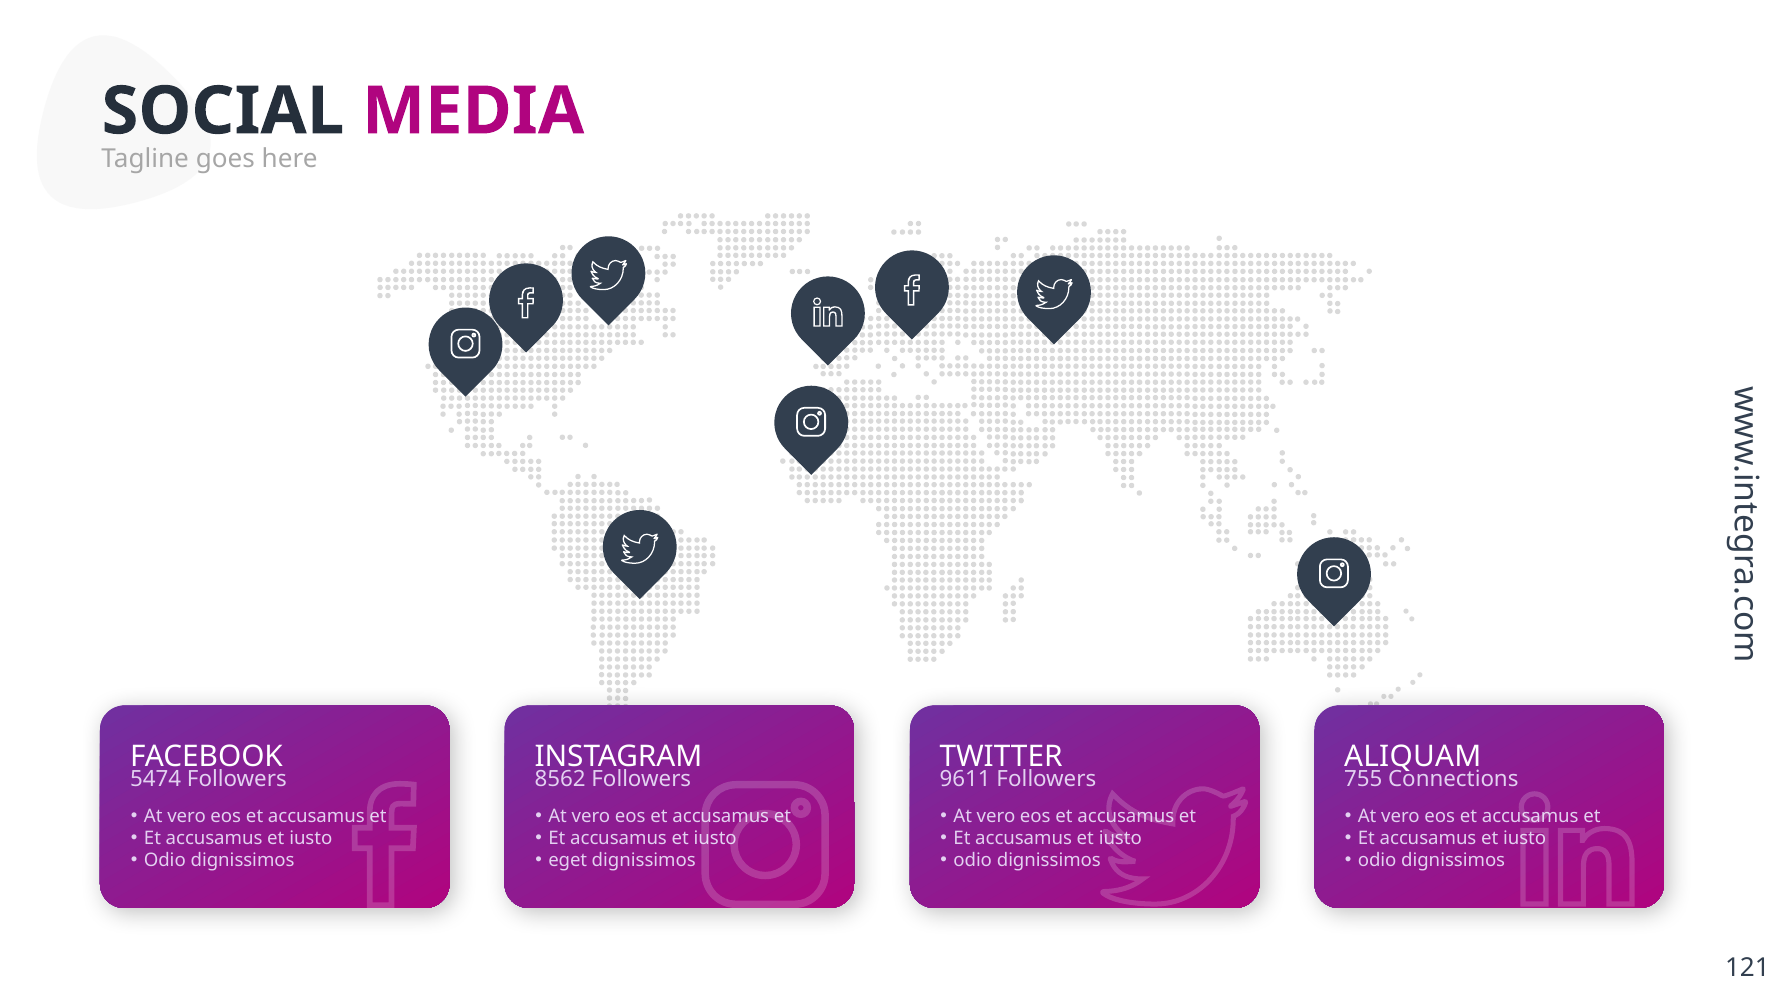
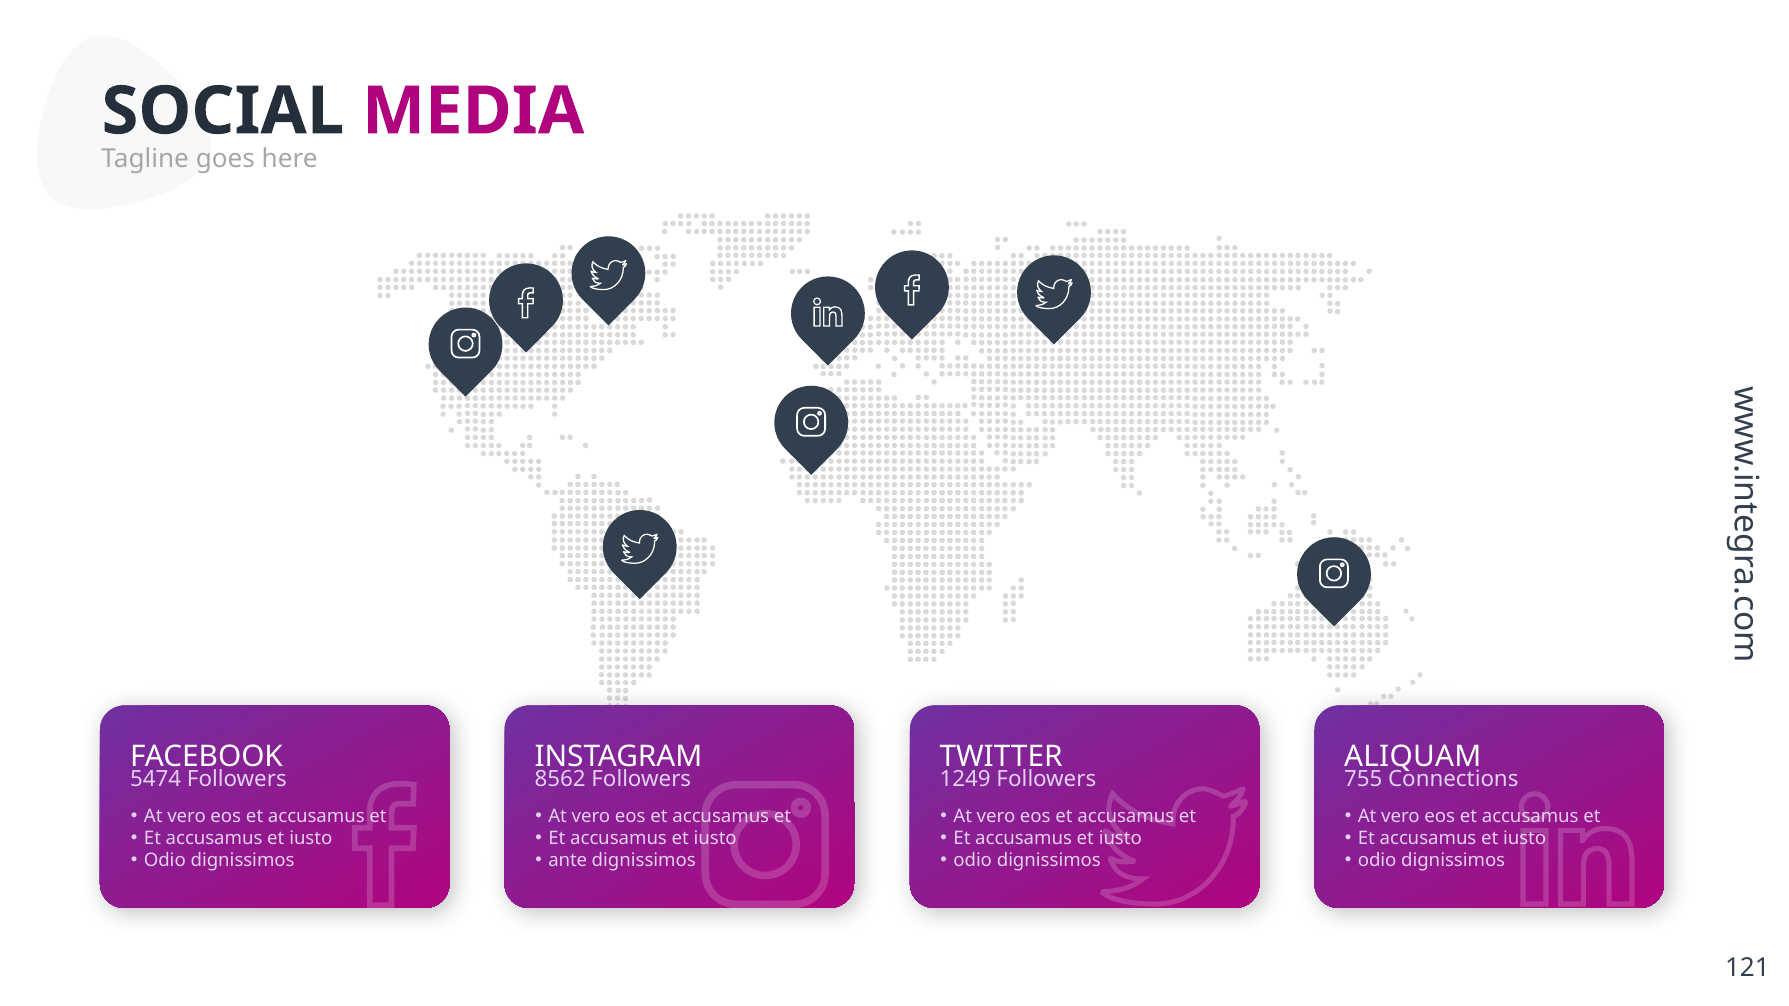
9611: 9611 -> 1249
eget: eget -> ante
